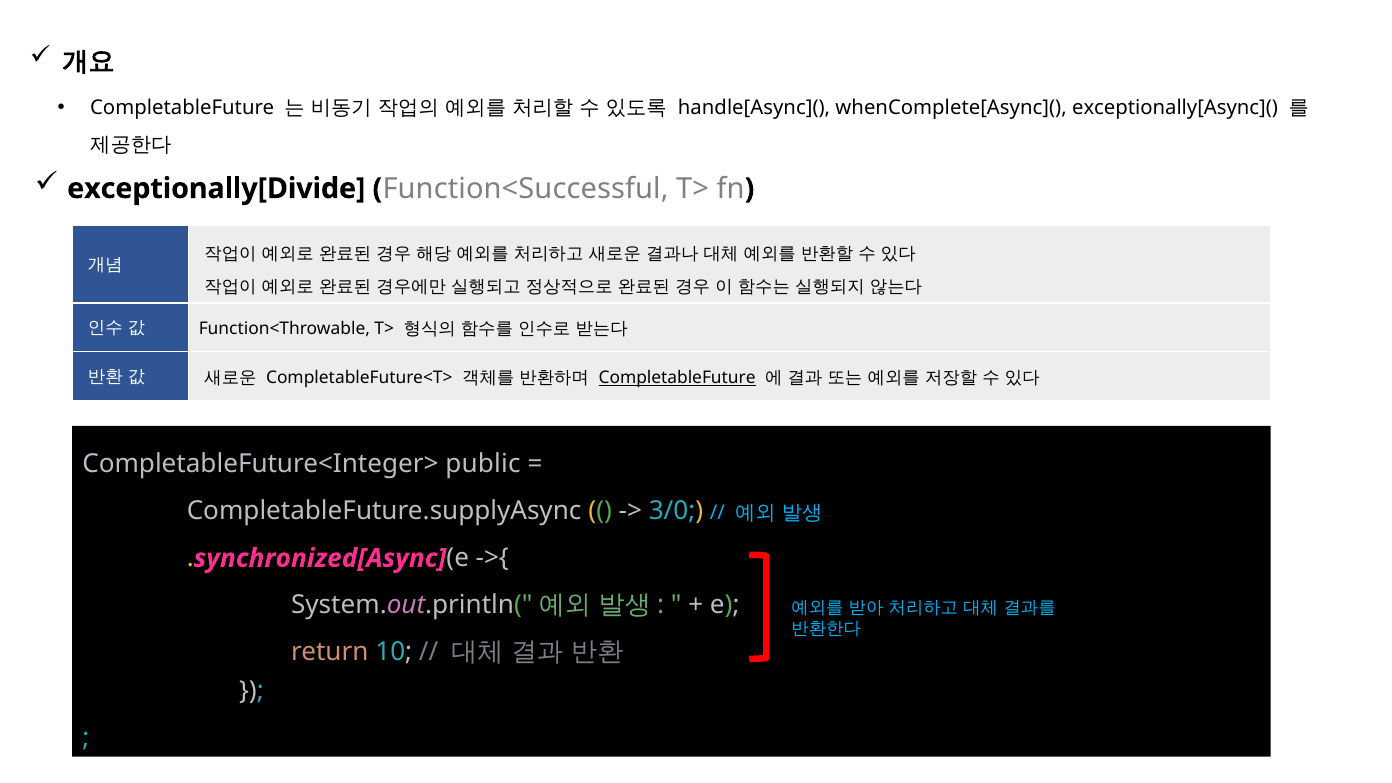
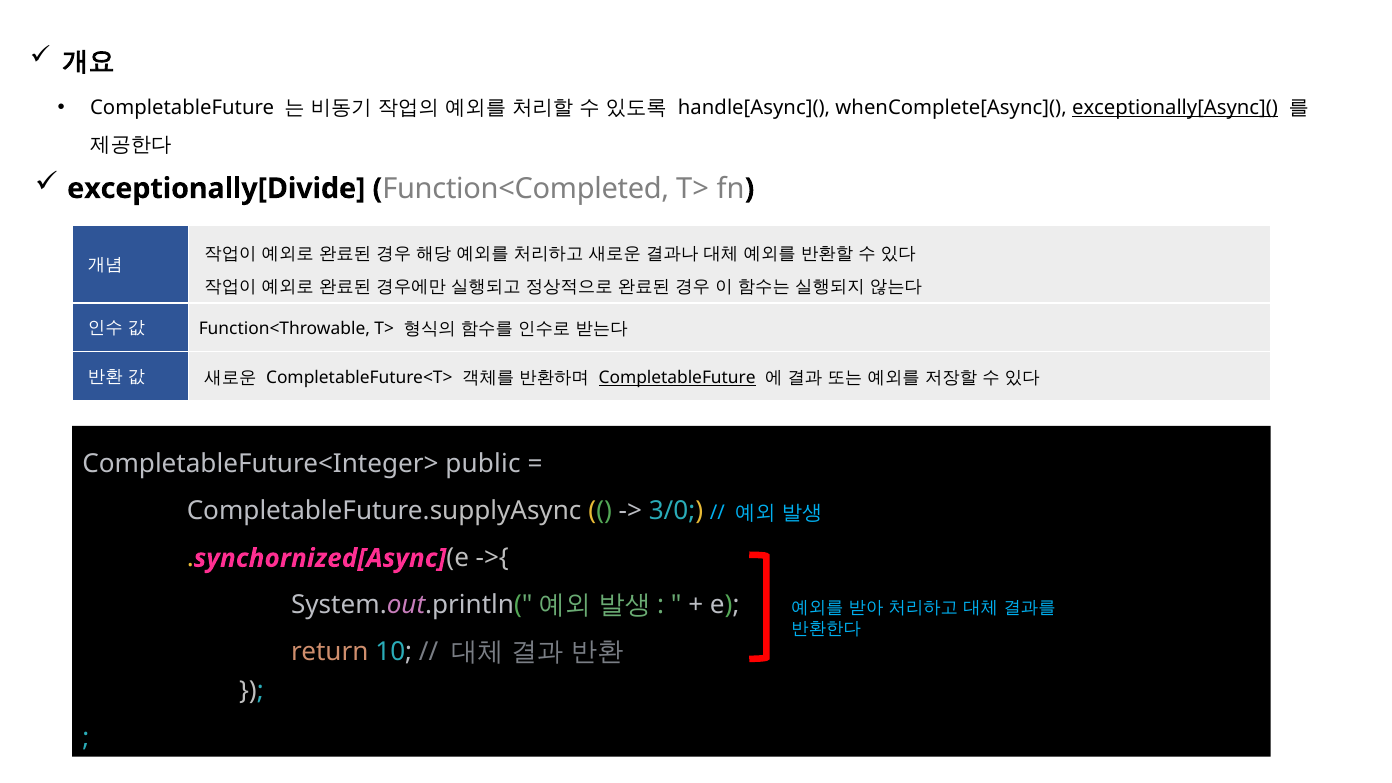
exceptionally[Async]( underline: none -> present
Function<Successful: Function<Successful -> Function<Completed
synchronized[Async: synchronized[Async -> synchornized[Async
